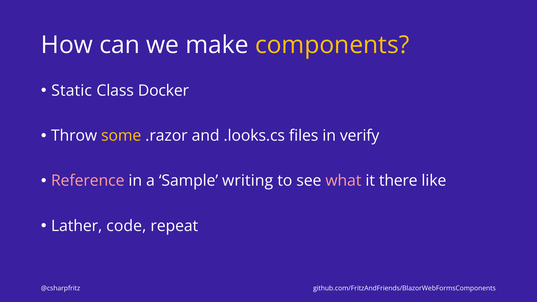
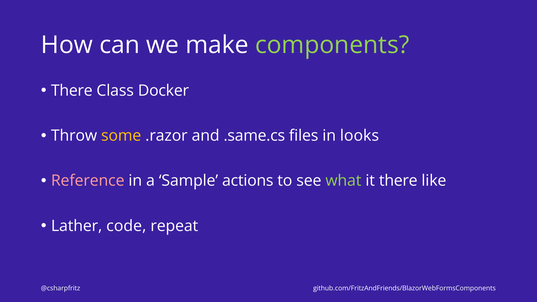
components colour: yellow -> light green
Static at (72, 91): Static -> There
.looks.cs: .looks.cs -> .same.cs
verify: verify -> looks
writing: writing -> actions
what colour: pink -> light green
